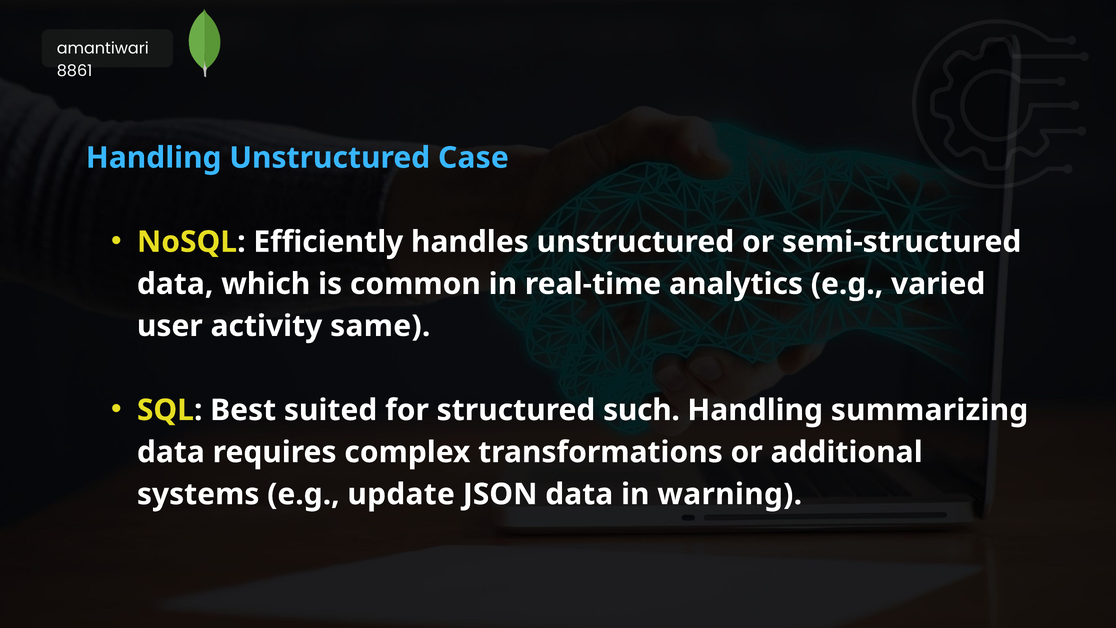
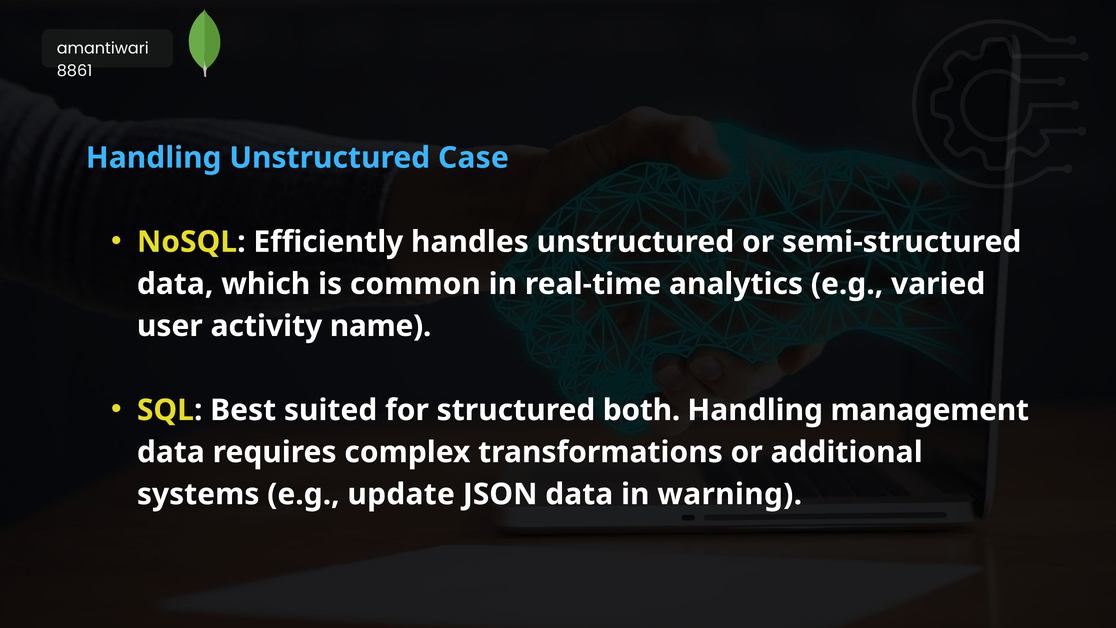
same: same -> name
such: such -> both
summarizing: summarizing -> management
